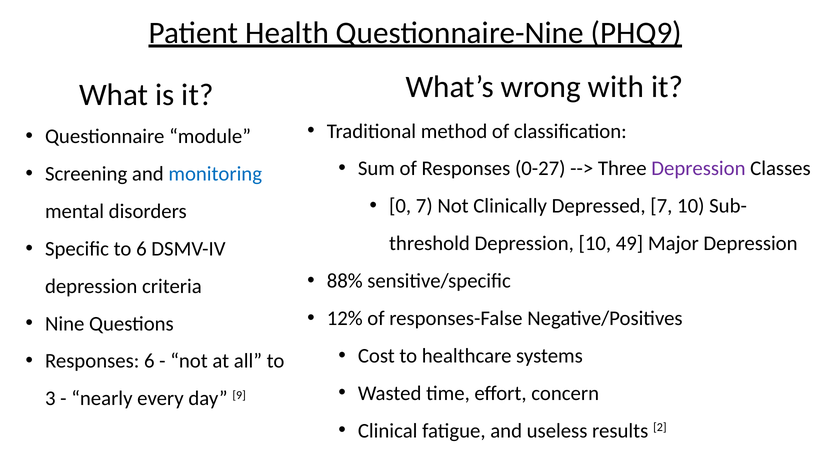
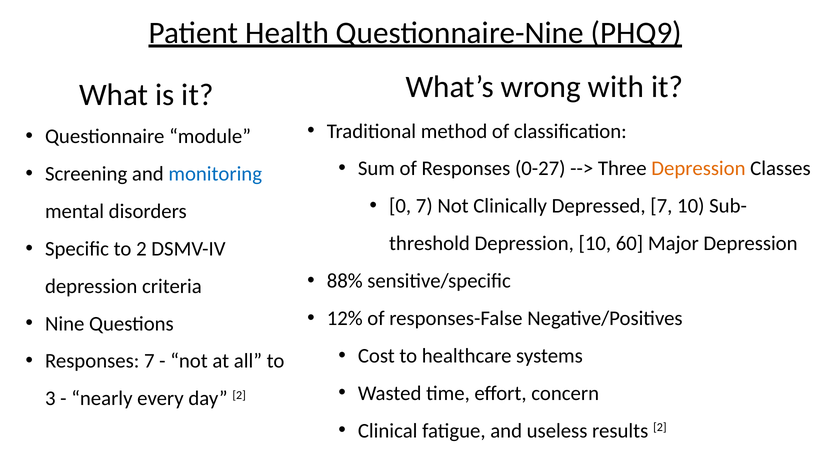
Depression at (698, 168) colour: purple -> orange
49: 49 -> 60
to 6: 6 -> 2
Responses 6: 6 -> 7
day 9: 9 -> 2
